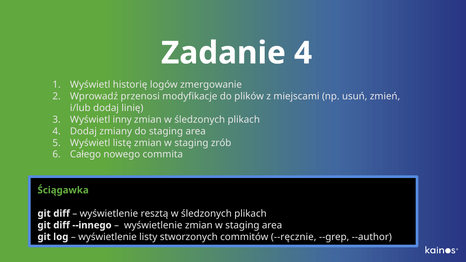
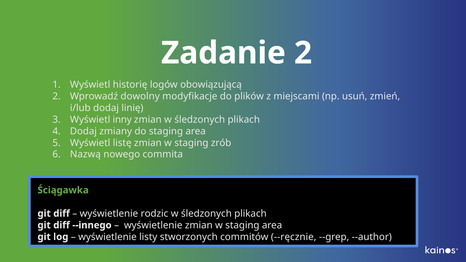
Zadanie 4: 4 -> 2
zmergowanie: zmergowanie -> obowiązującą
przenosi: przenosi -> dowolny
Całego: Całego -> Nazwą
resztą: resztą -> rodzic
